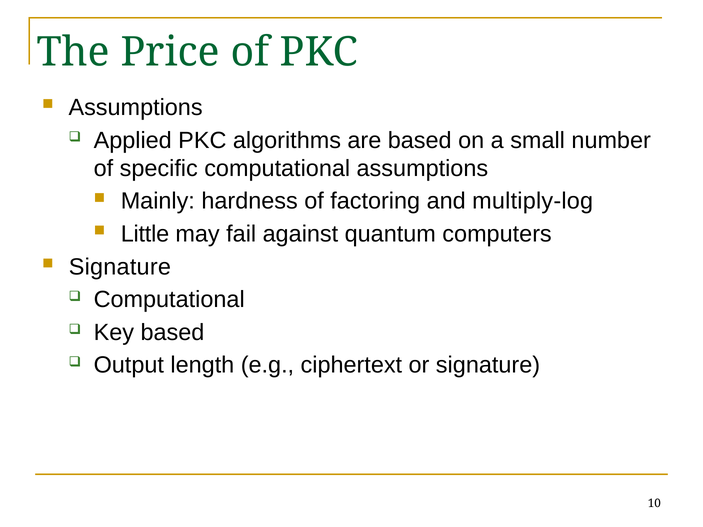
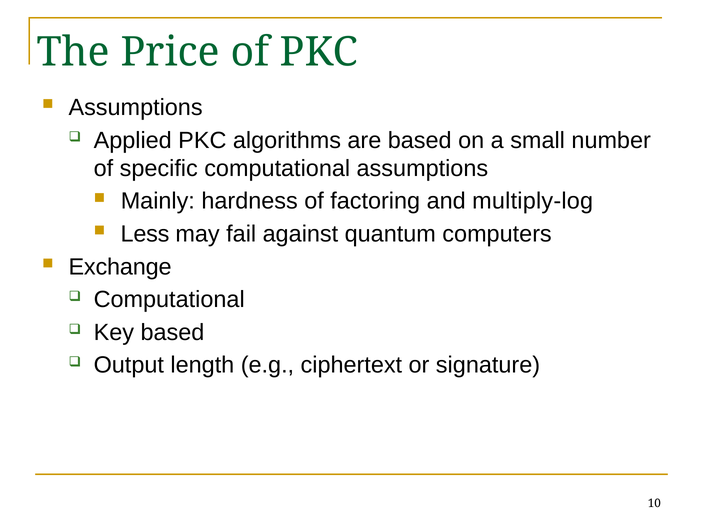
Little: Little -> Less
Signature at (120, 267): Signature -> Exchange
